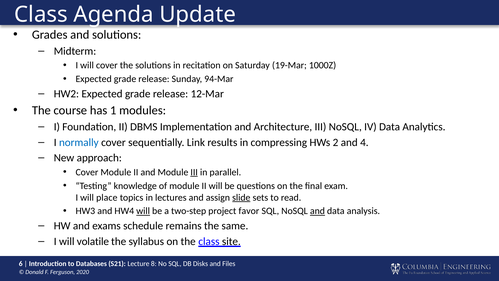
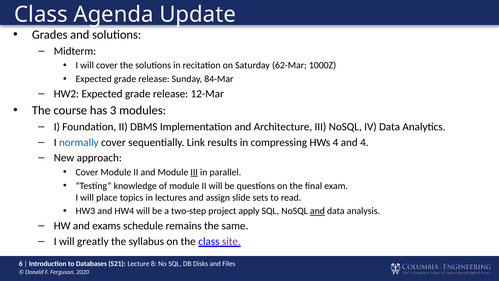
19-Mar: 19-Mar -> 62-Mar
94-Mar: 94-Mar -> 84-Mar
1: 1 -> 3
HWs 2: 2 -> 4
slide underline: present -> none
will at (143, 211) underline: present -> none
favor: favor -> apply
volatile: volatile -> greatly
site colour: black -> purple
